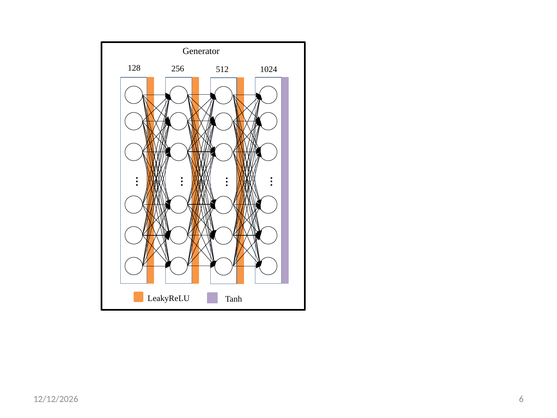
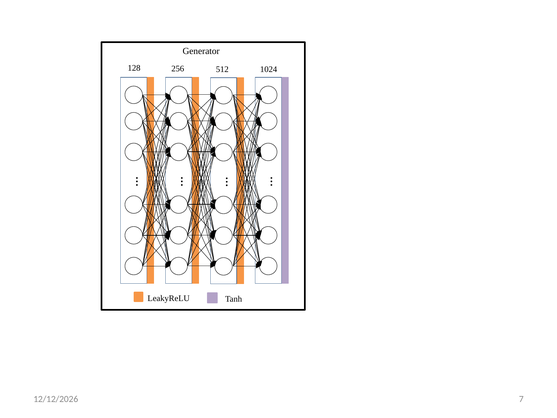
6: 6 -> 7
